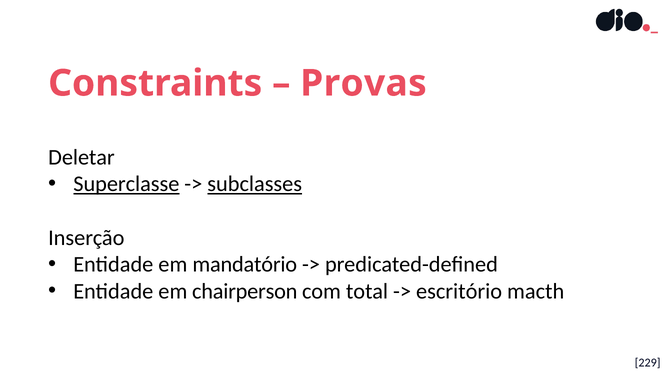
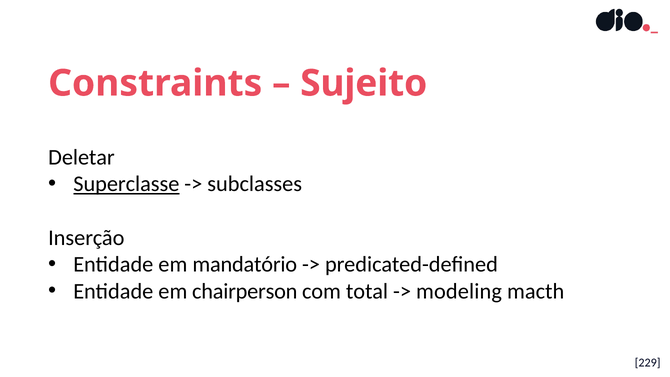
Provas: Provas -> Sujeito
subclasses underline: present -> none
escritório: escritório -> modeling
